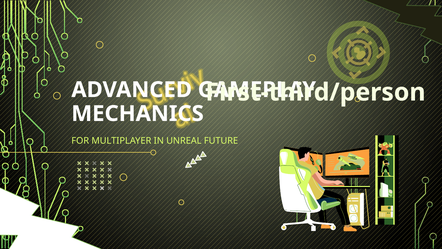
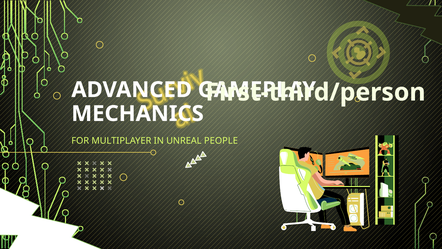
FUTURE: FUTURE -> PEOPLE
